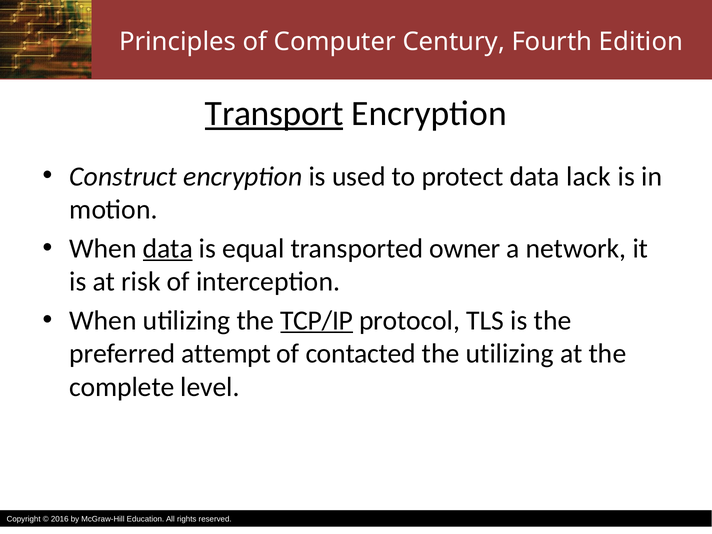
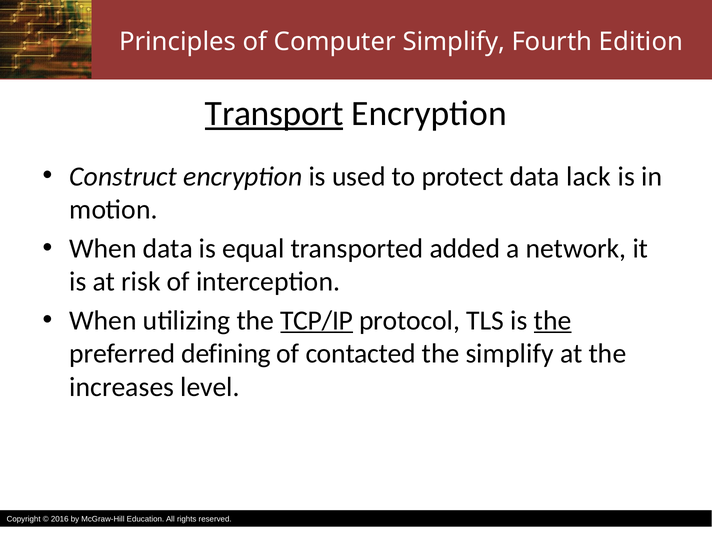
Century at (454, 42): Century -> Simplify
data at (168, 248) underline: present -> none
owner: owner -> added
the at (553, 320) underline: none -> present
attempt: attempt -> defining
the utilizing: utilizing -> simplify
complete: complete -> increases
